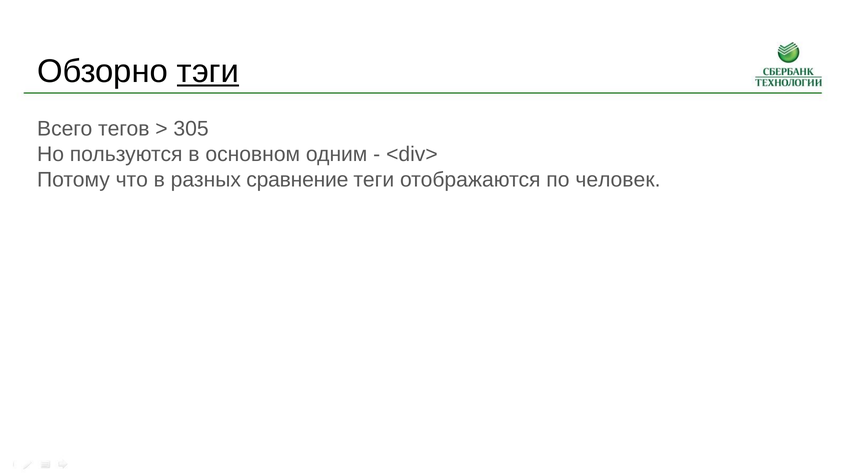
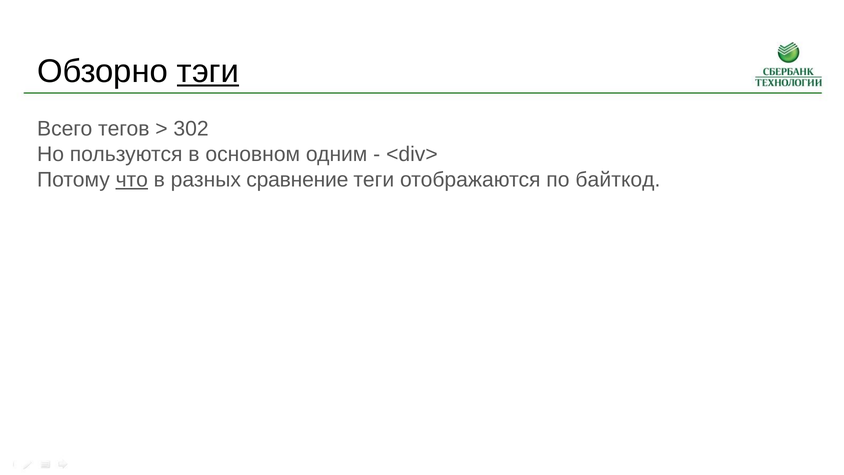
305: 305 -> 302
что underline: none -> present
человек: человек -> байткод
